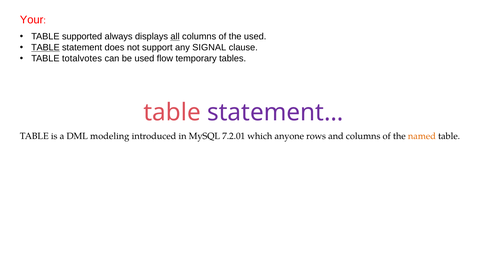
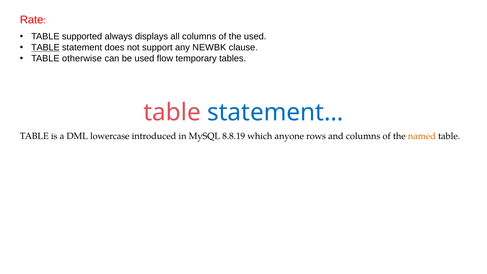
Your: Your -> Rate
all underline: present -> none
SIGNAL: SIGNAL -> NEWBK
totalvotes: totalvotes -> otherwise
statement… colour: purple -> blue
modeling: modeling -> lowercase
7.2.01: 7.2.01 -> 8.8.19
